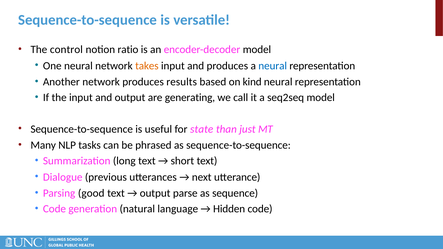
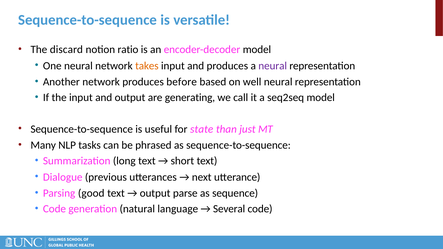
control: control -> discard
neural at (273, 66) colour: blue -> purple
results: results -> before
kind: kind -> well
Hidden: Hidden -> Several
